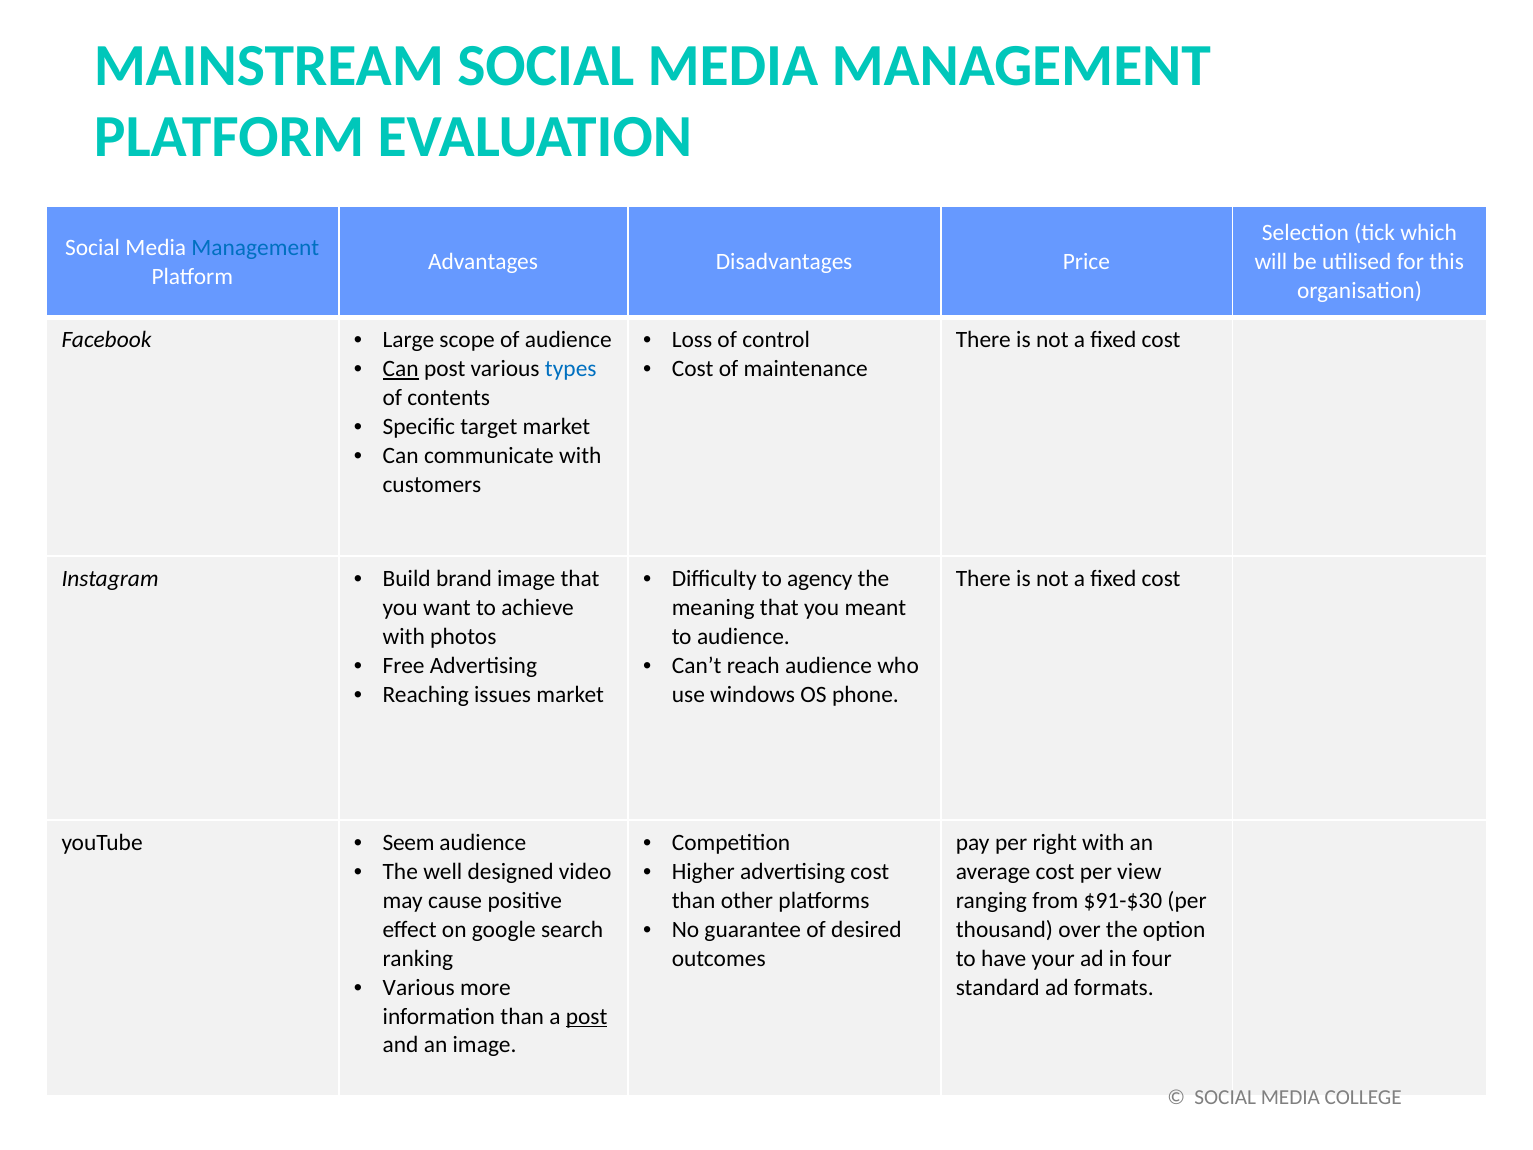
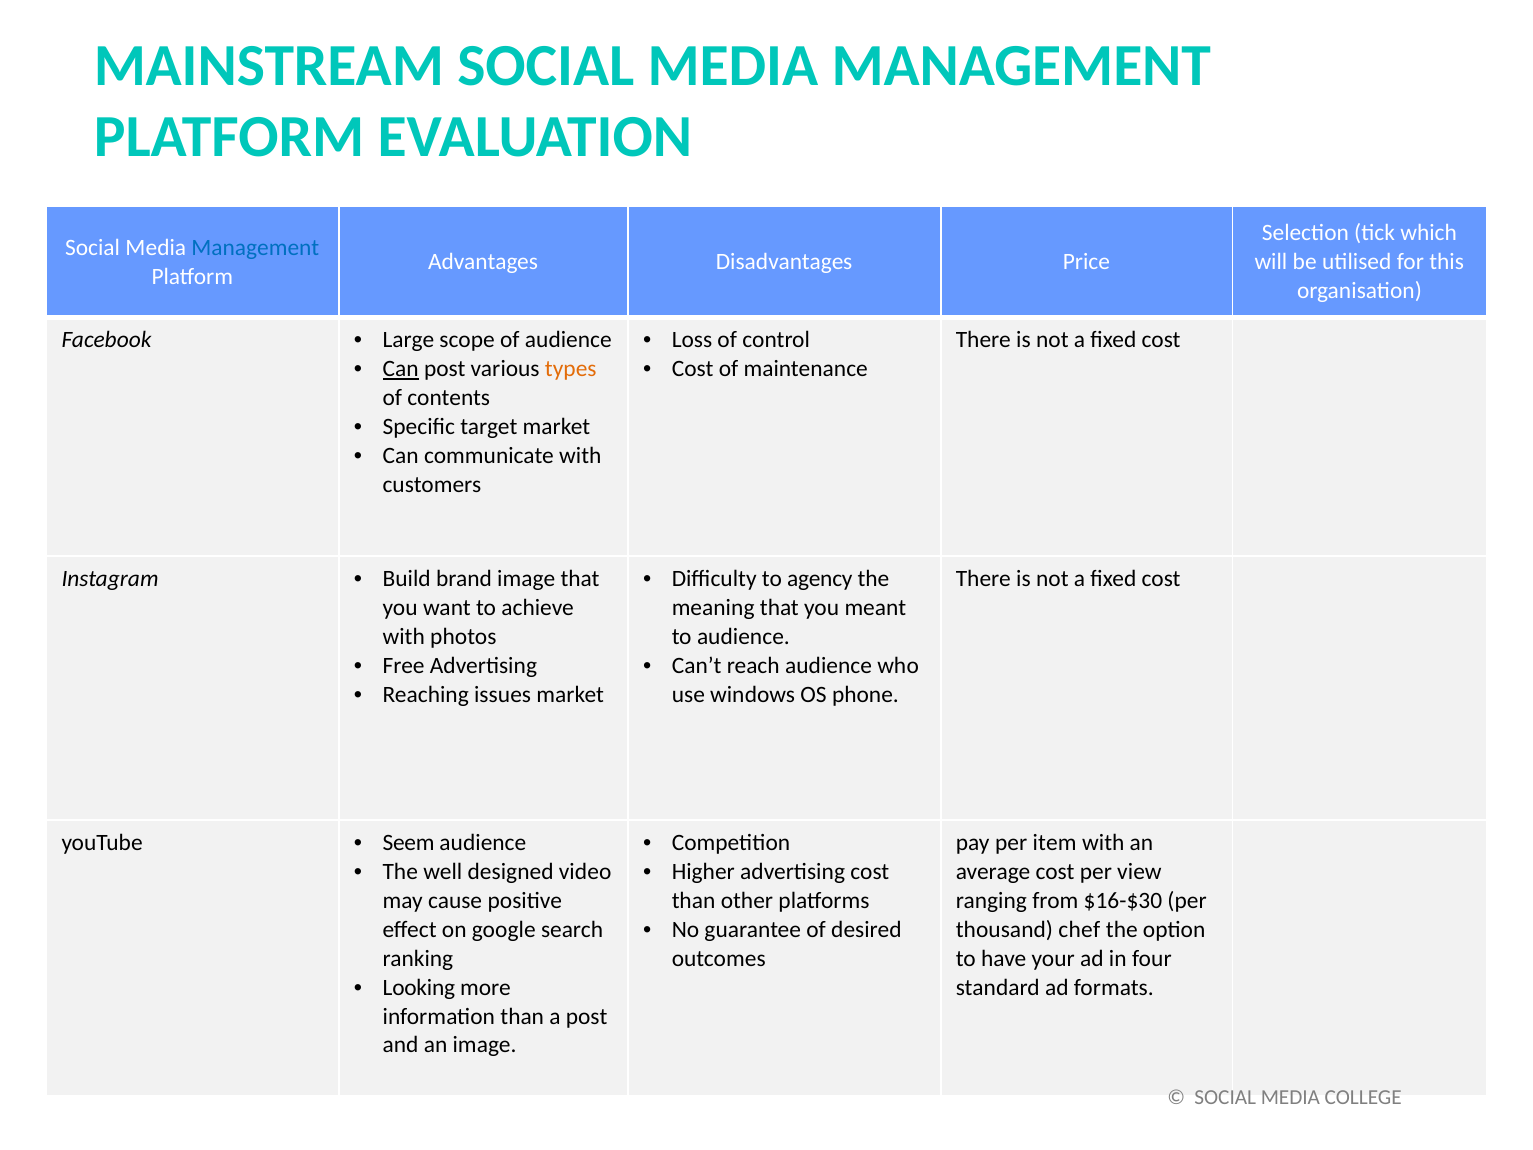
types colour: blue -> orange
right: right -> item
$91-$30: $91-$30 -> $16-$30
over: over -> chef
Various at (419, 987): Various -> Looking
post at (587, 1016) underline: present -> none
